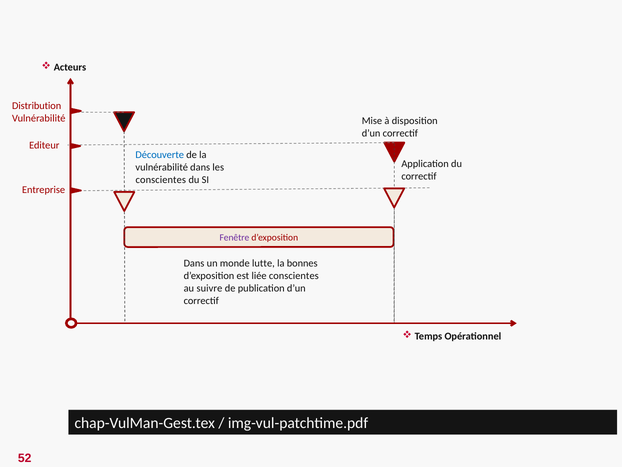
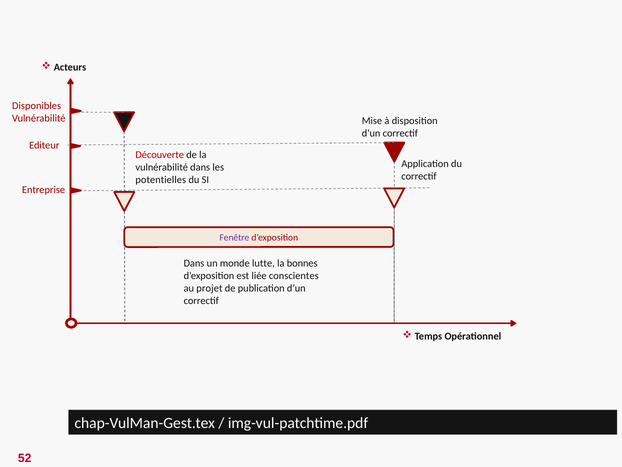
Distribution: Distribution -> Disponibles
Découverte colour: blue -> red
conscientes at (161, 180): conscientes -> potentielles
suivre: suivre -> projet
